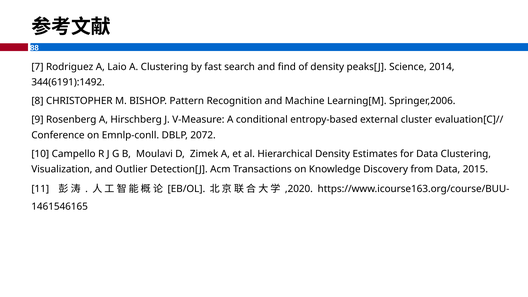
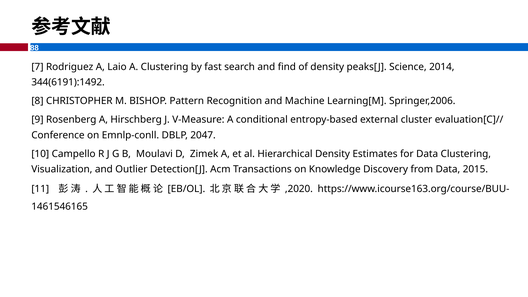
2072: 2072 -> 2047
